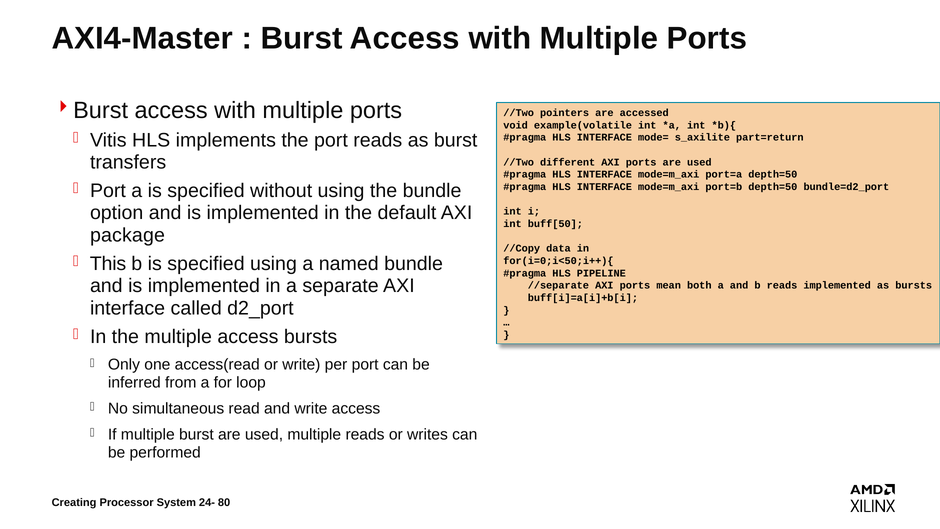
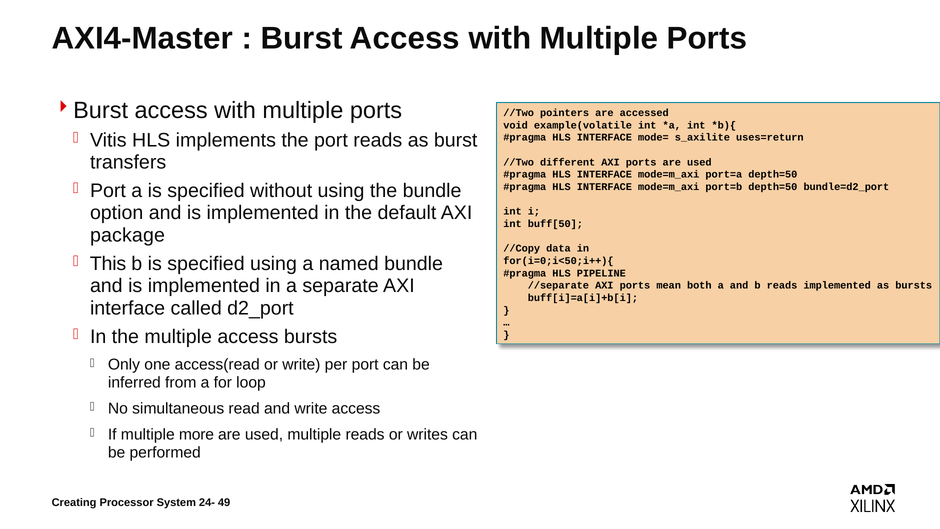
part=return: part=return -> uses=return
multiple burst: burst -> more
80: 80 -> 49
